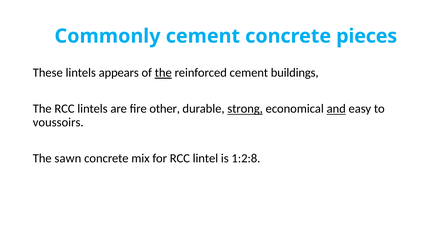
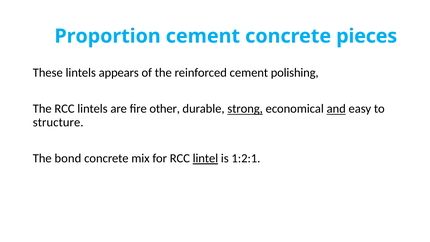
Commonly: Commonly -> Proportion
the at (163, 73) underline: present -> none
buildings: buildings -> polishing
voussoirs: voussoirs -> structure
sawn: sawn -> bond
lintel underline: none -> present
1:2:8: 1:2:8 -> 1:2:1
